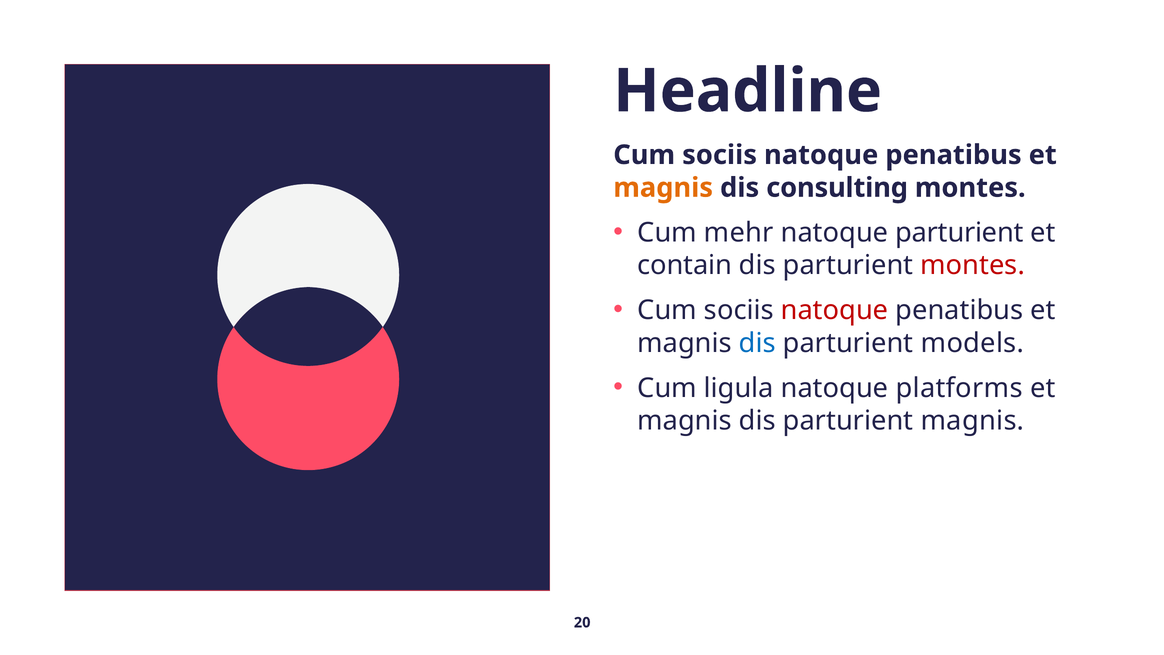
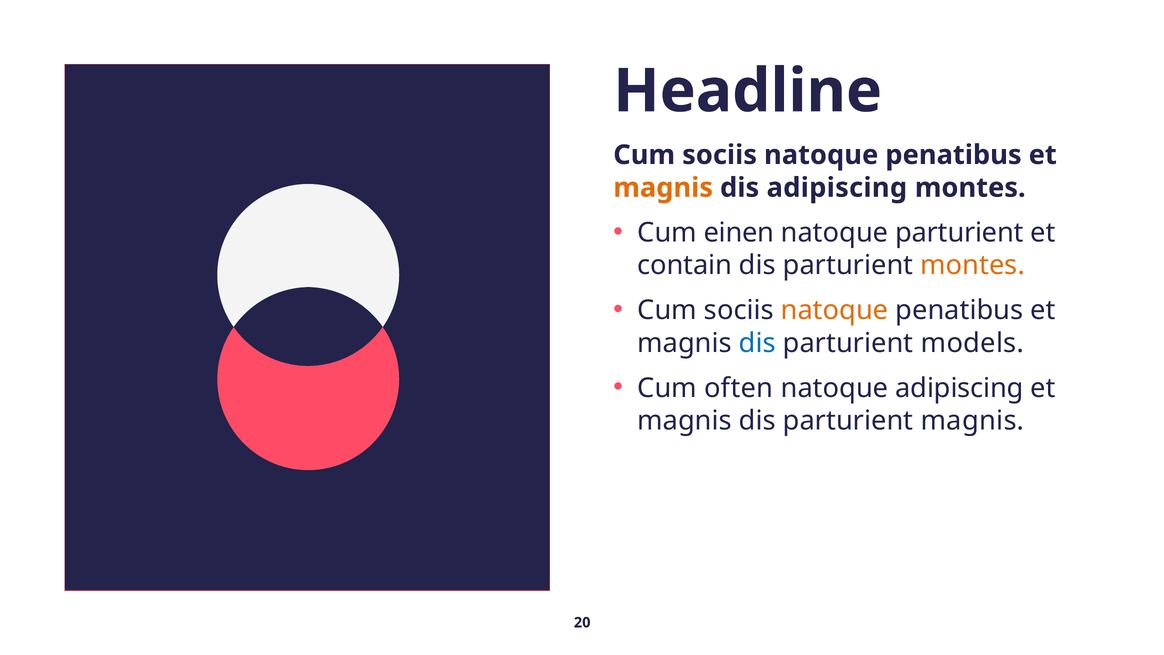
dis consulting: consulting -> adipiscing
mehr: mehr -> einen
montes at (973, 265) colour: red -> orange
natoque at (835, 310) colour: red -> orange
ligula: ligula -> often
natoque platforms: platforms -> adipiscing
